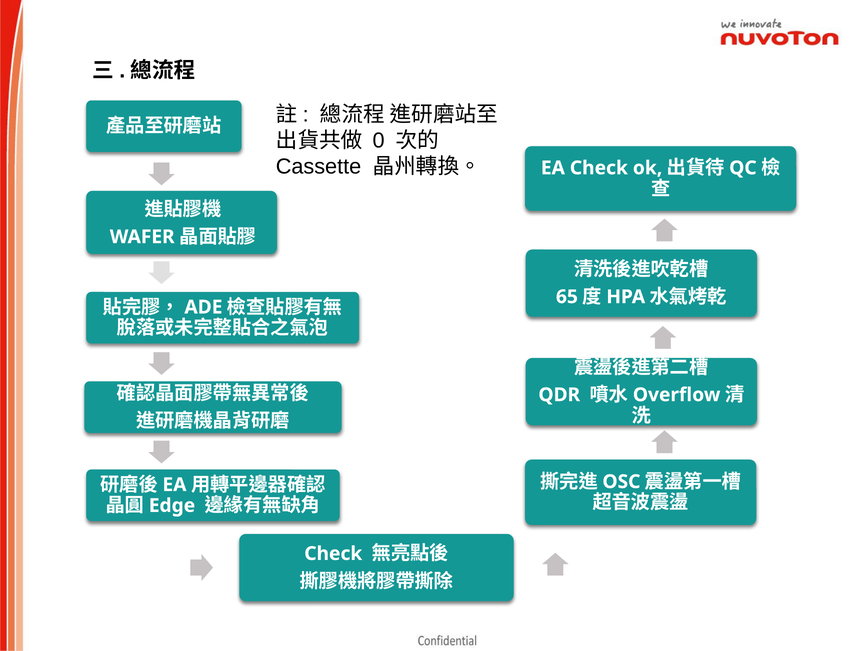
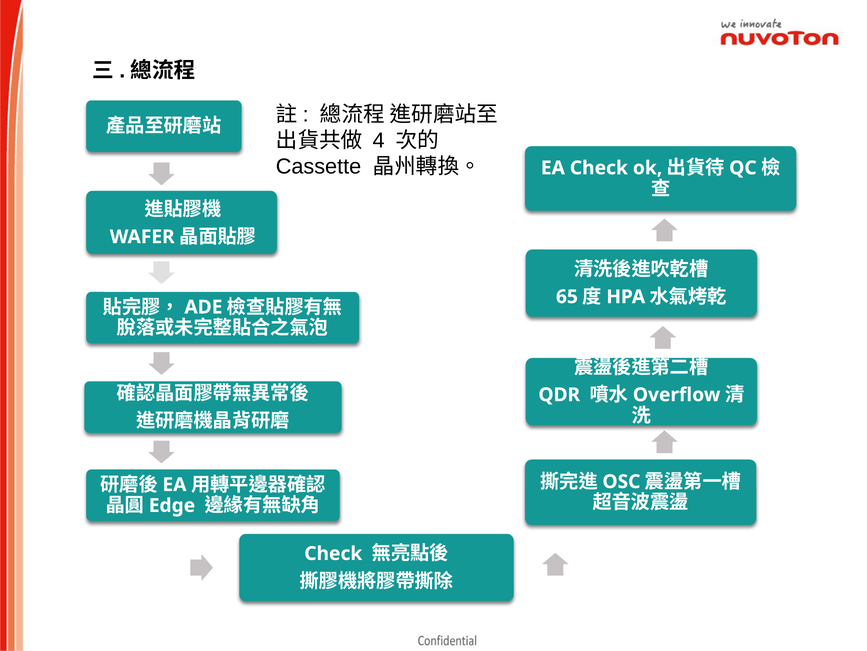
0: 0 -> 4
